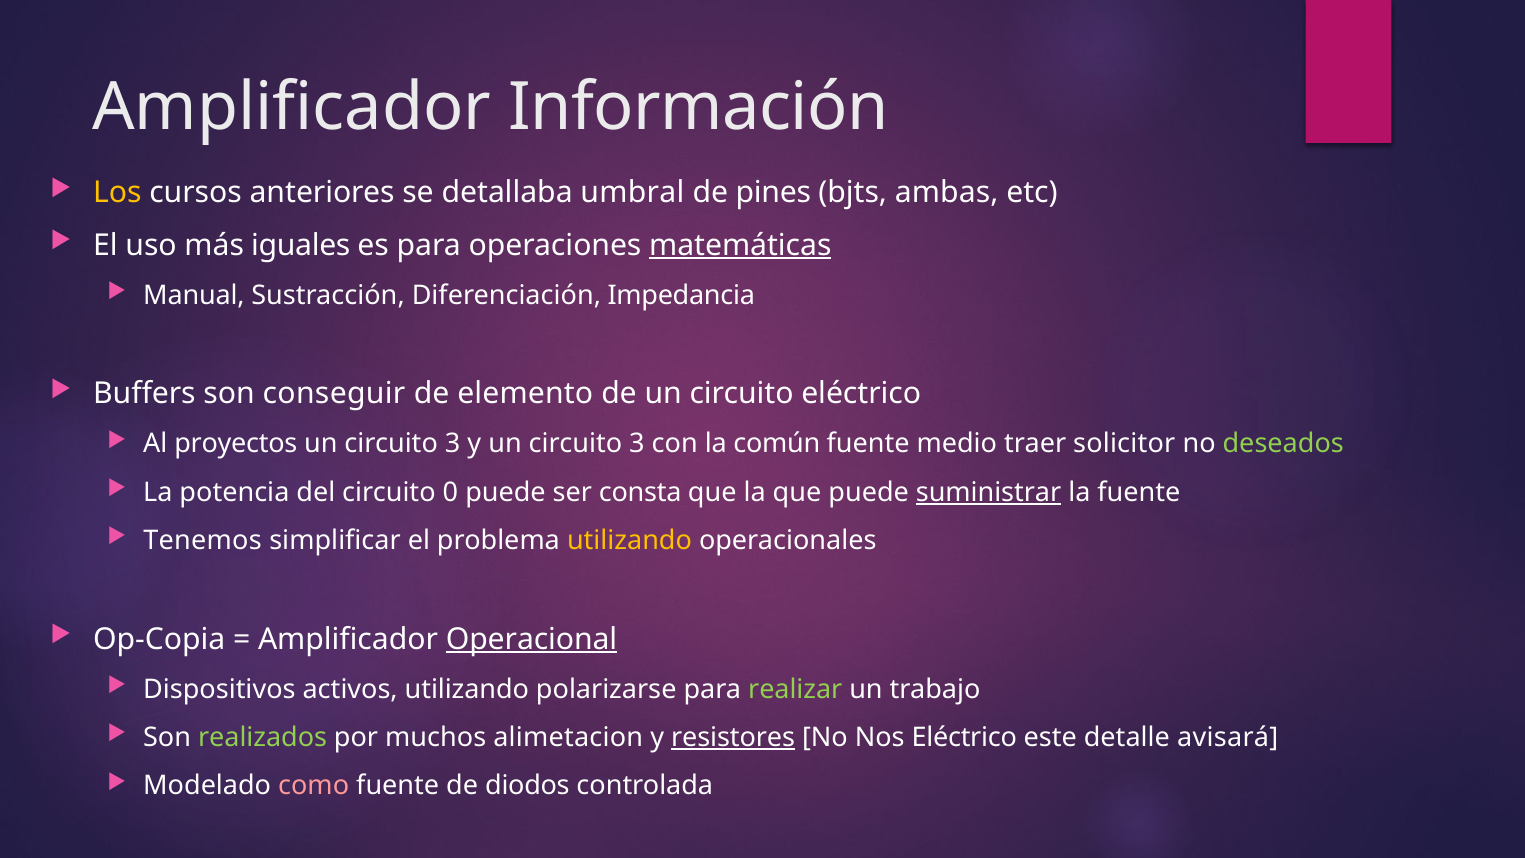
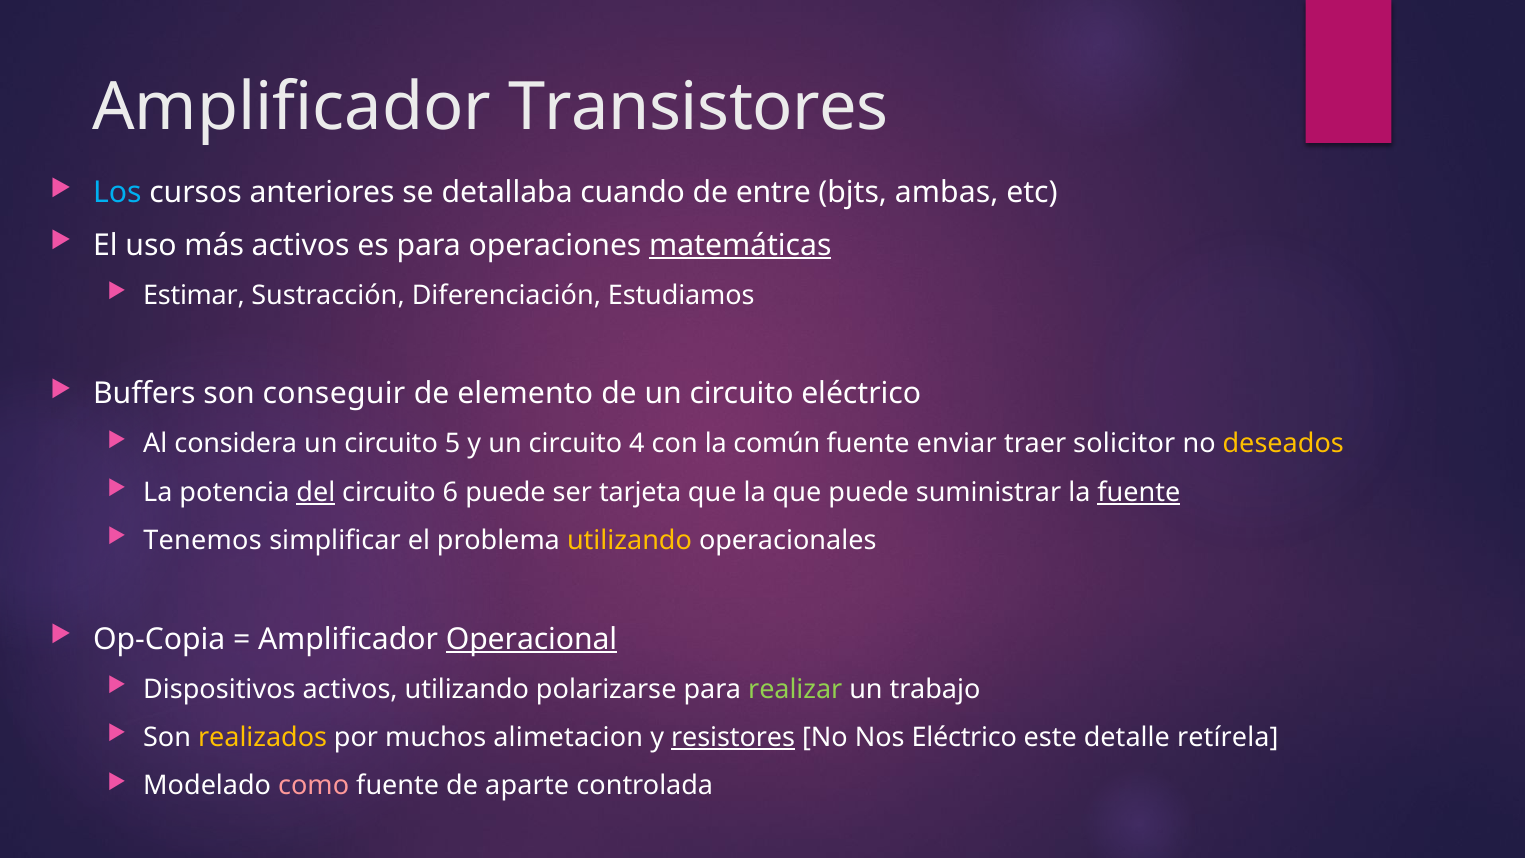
Información: Información -> Transistores
Los colour: yellow -> light blue
umbral: umbral -> cuando
pines: pines -> entre
más iguales: iguales -> activos
Manual: Manual -> Estimar
Impedancia: Impedancia -> Estudiamos
proyectos: proyectos -> considera
3 at (453, 444): 3 -> 5
y un circuito 3: 3 -> 4
medio: medio -> enviar
deseados colour: light green -> yellow
del underline: none -> present
0: 0 -> 6
consta: consta -> tarjeta
suministrar underline: present -> none
fuente at (1139, 492) underline: none -> present
realizados colour: light green -> yellow
avisará: avisará -> retírela
diodos: diodos -> aparte
